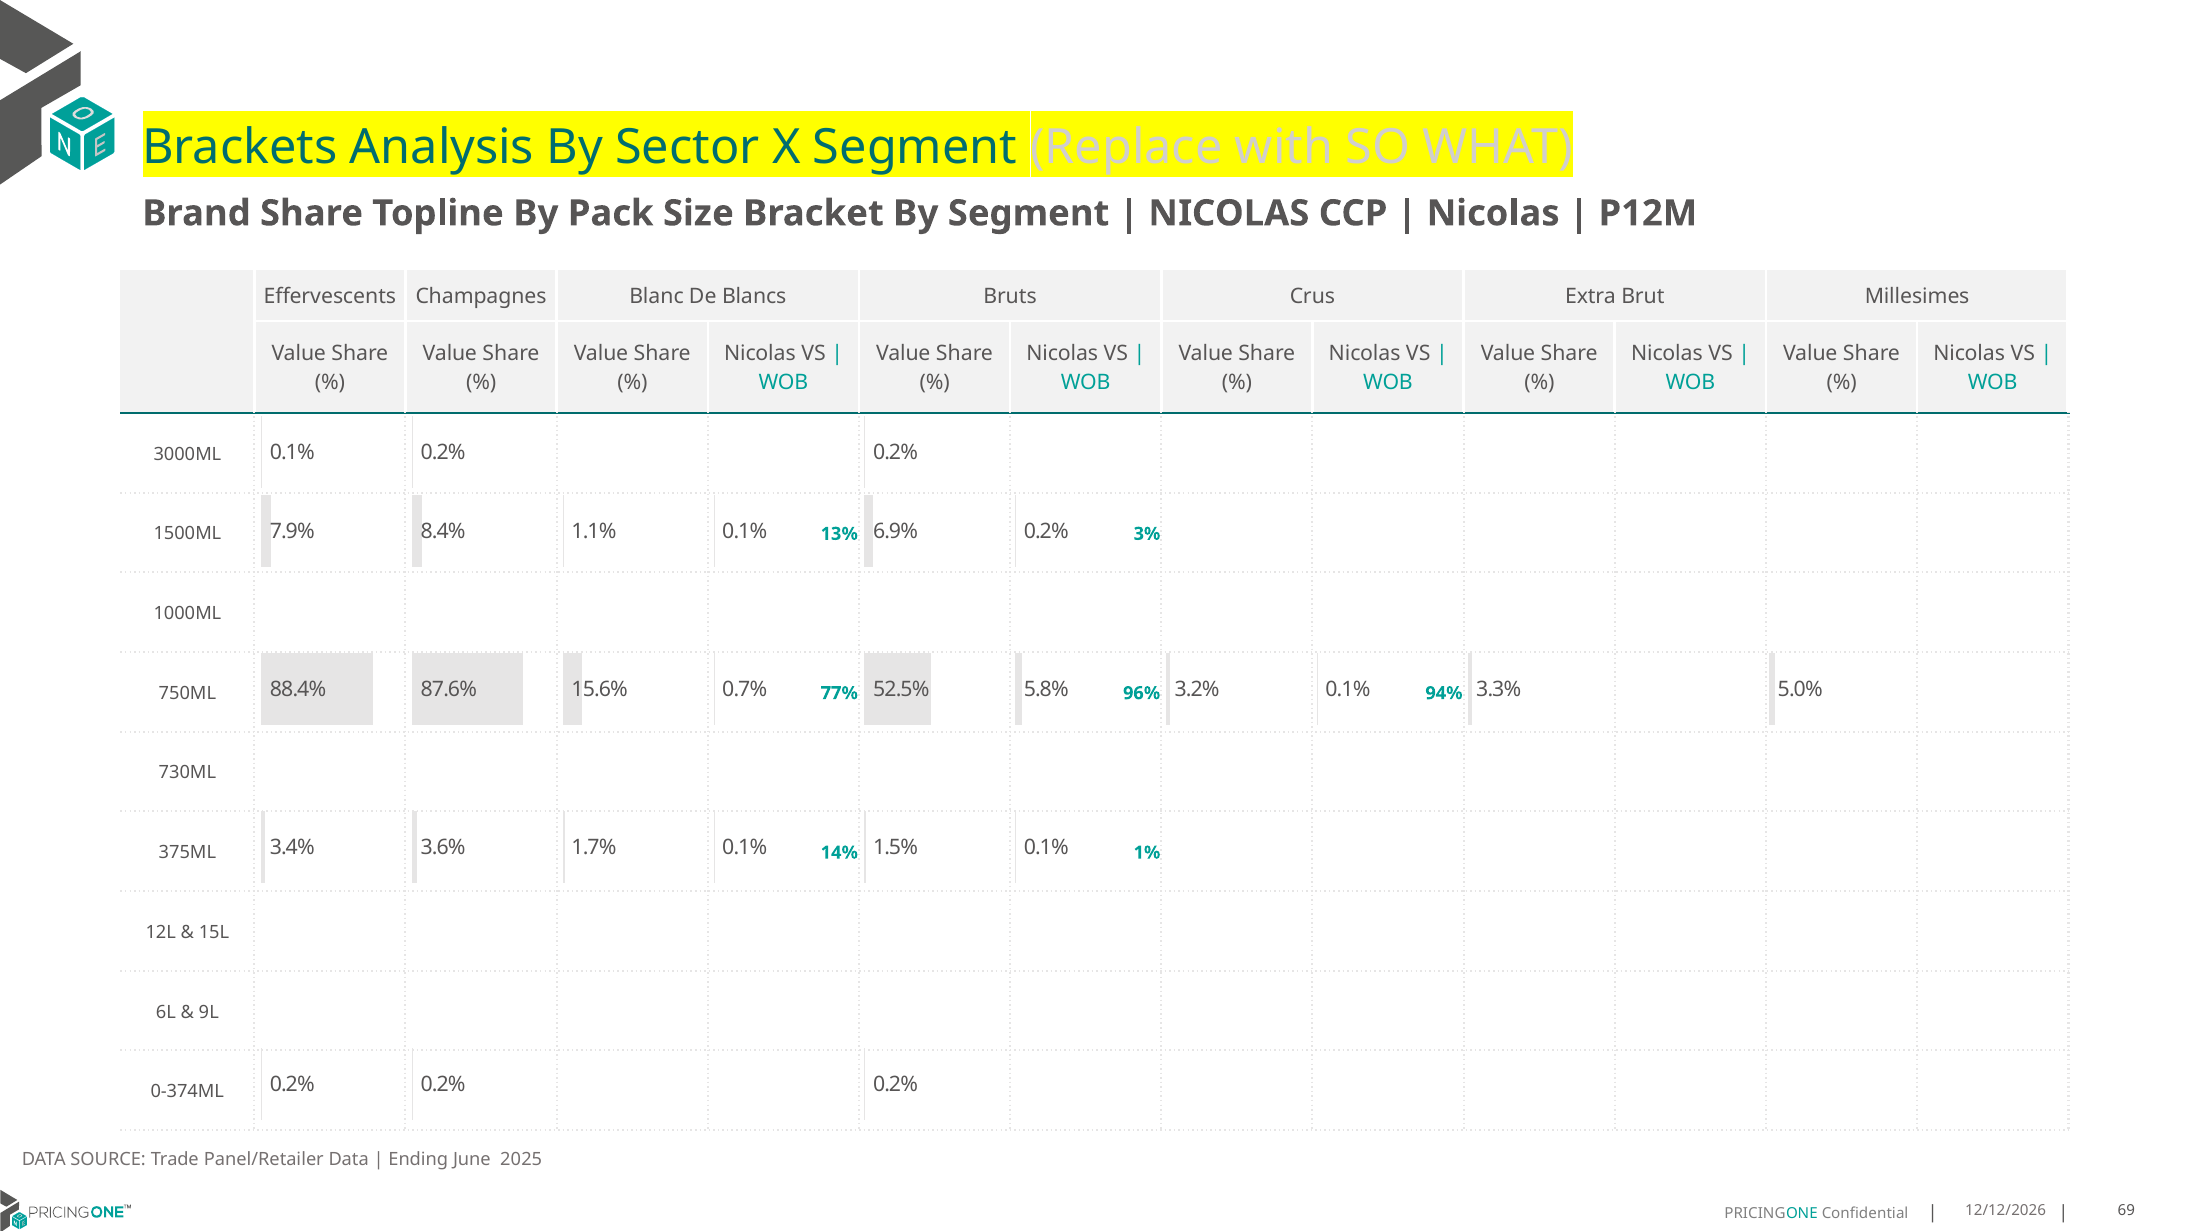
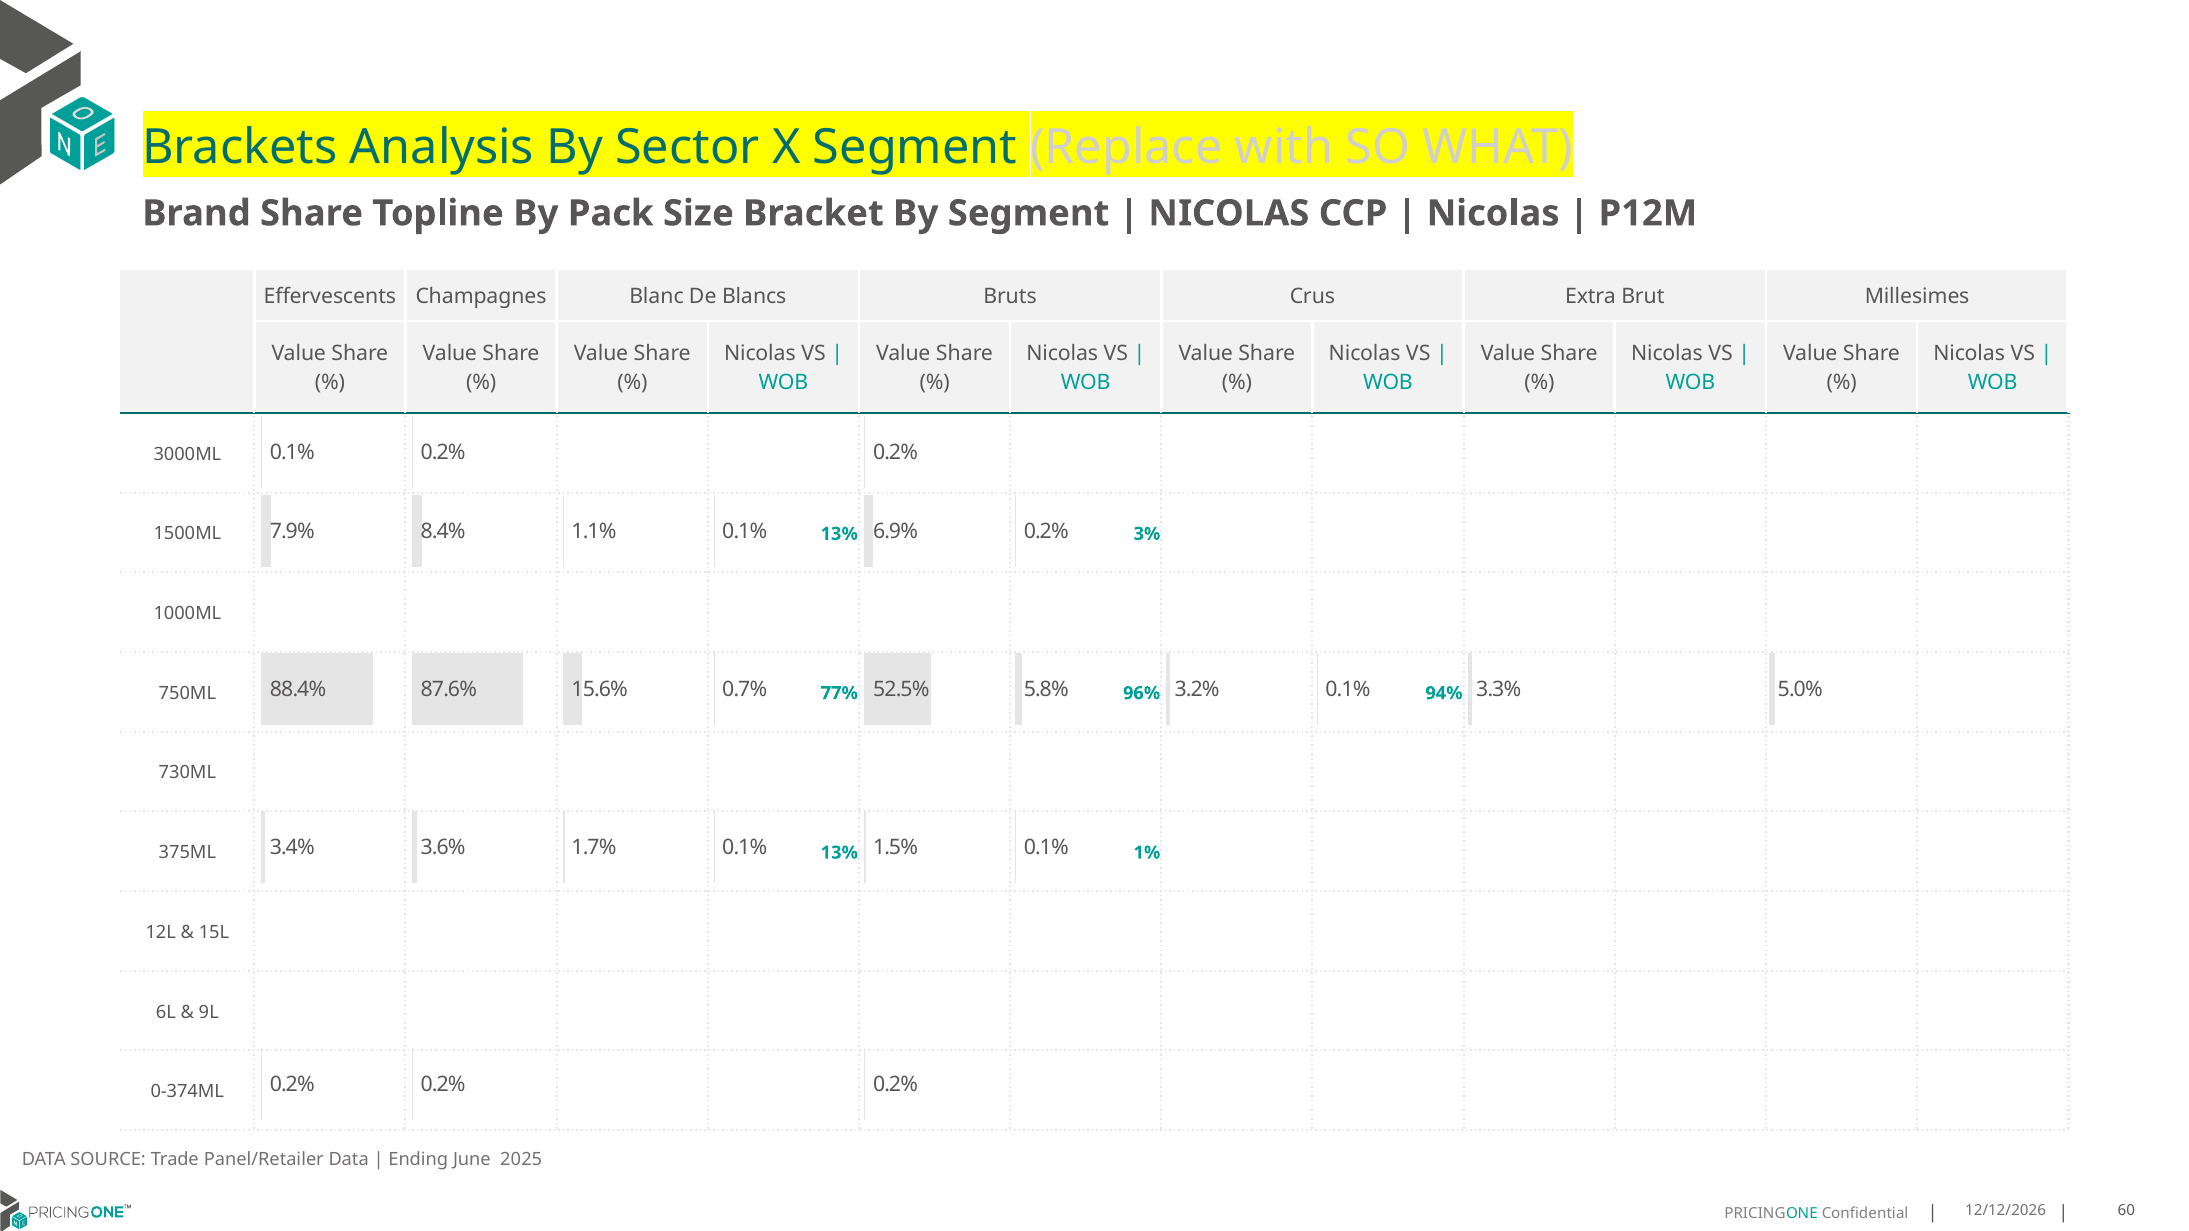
375ML 14%: 14% -> 13%
69: 69 -> 60
